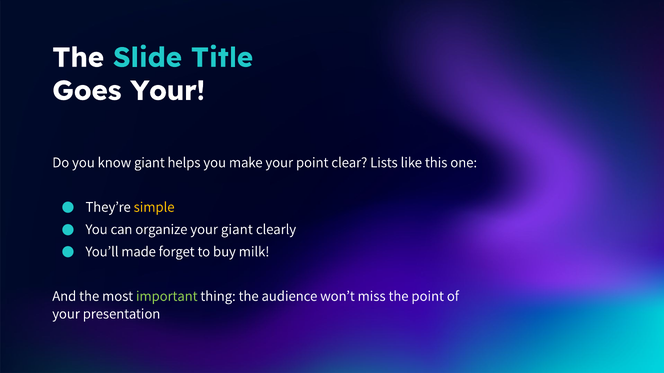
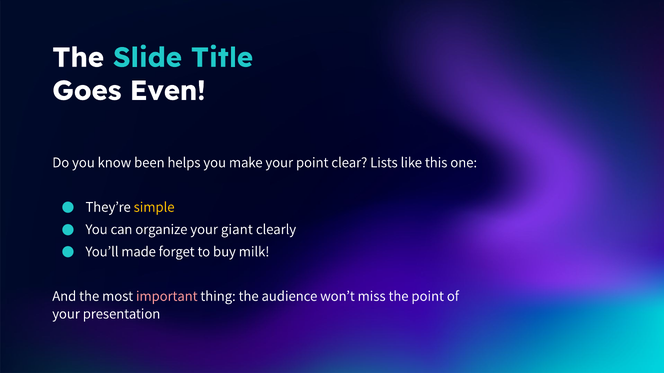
Goes Your: Your -> Even
know giant: giant -> been
important colour: light green -> pink
